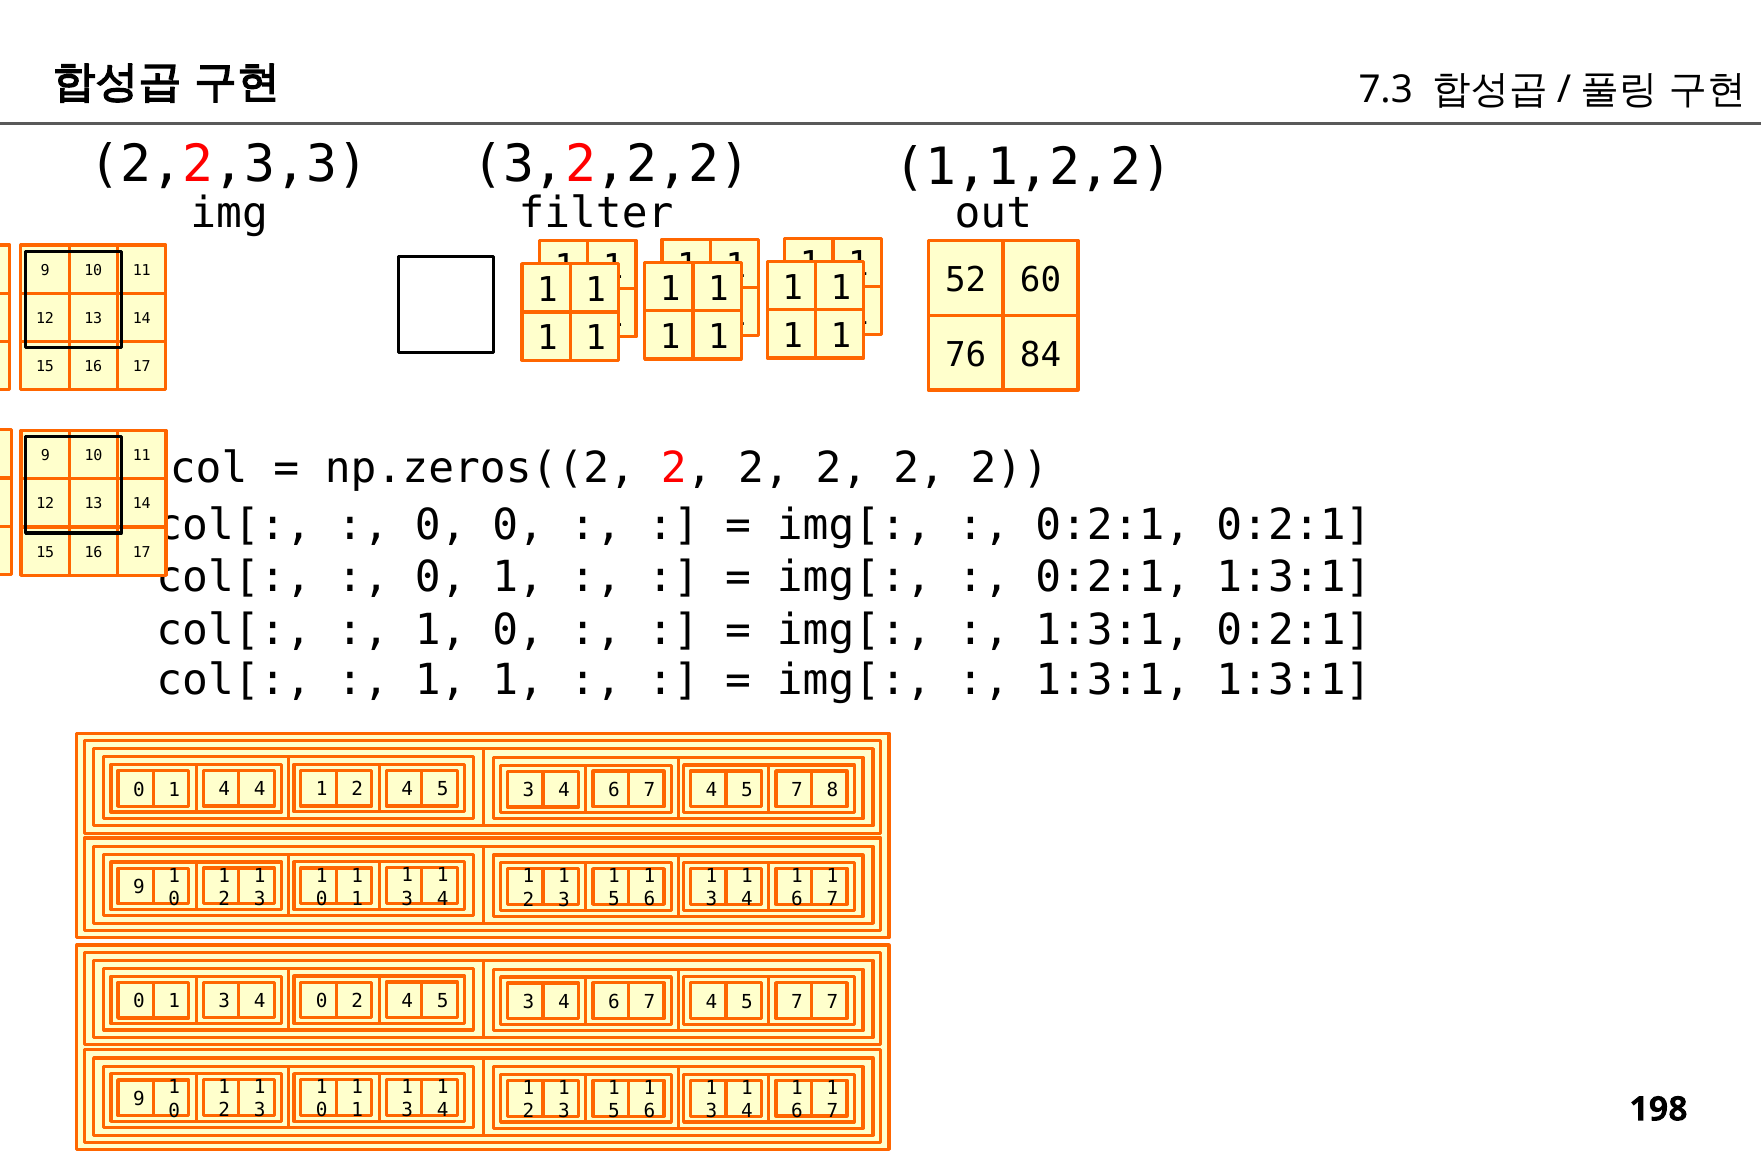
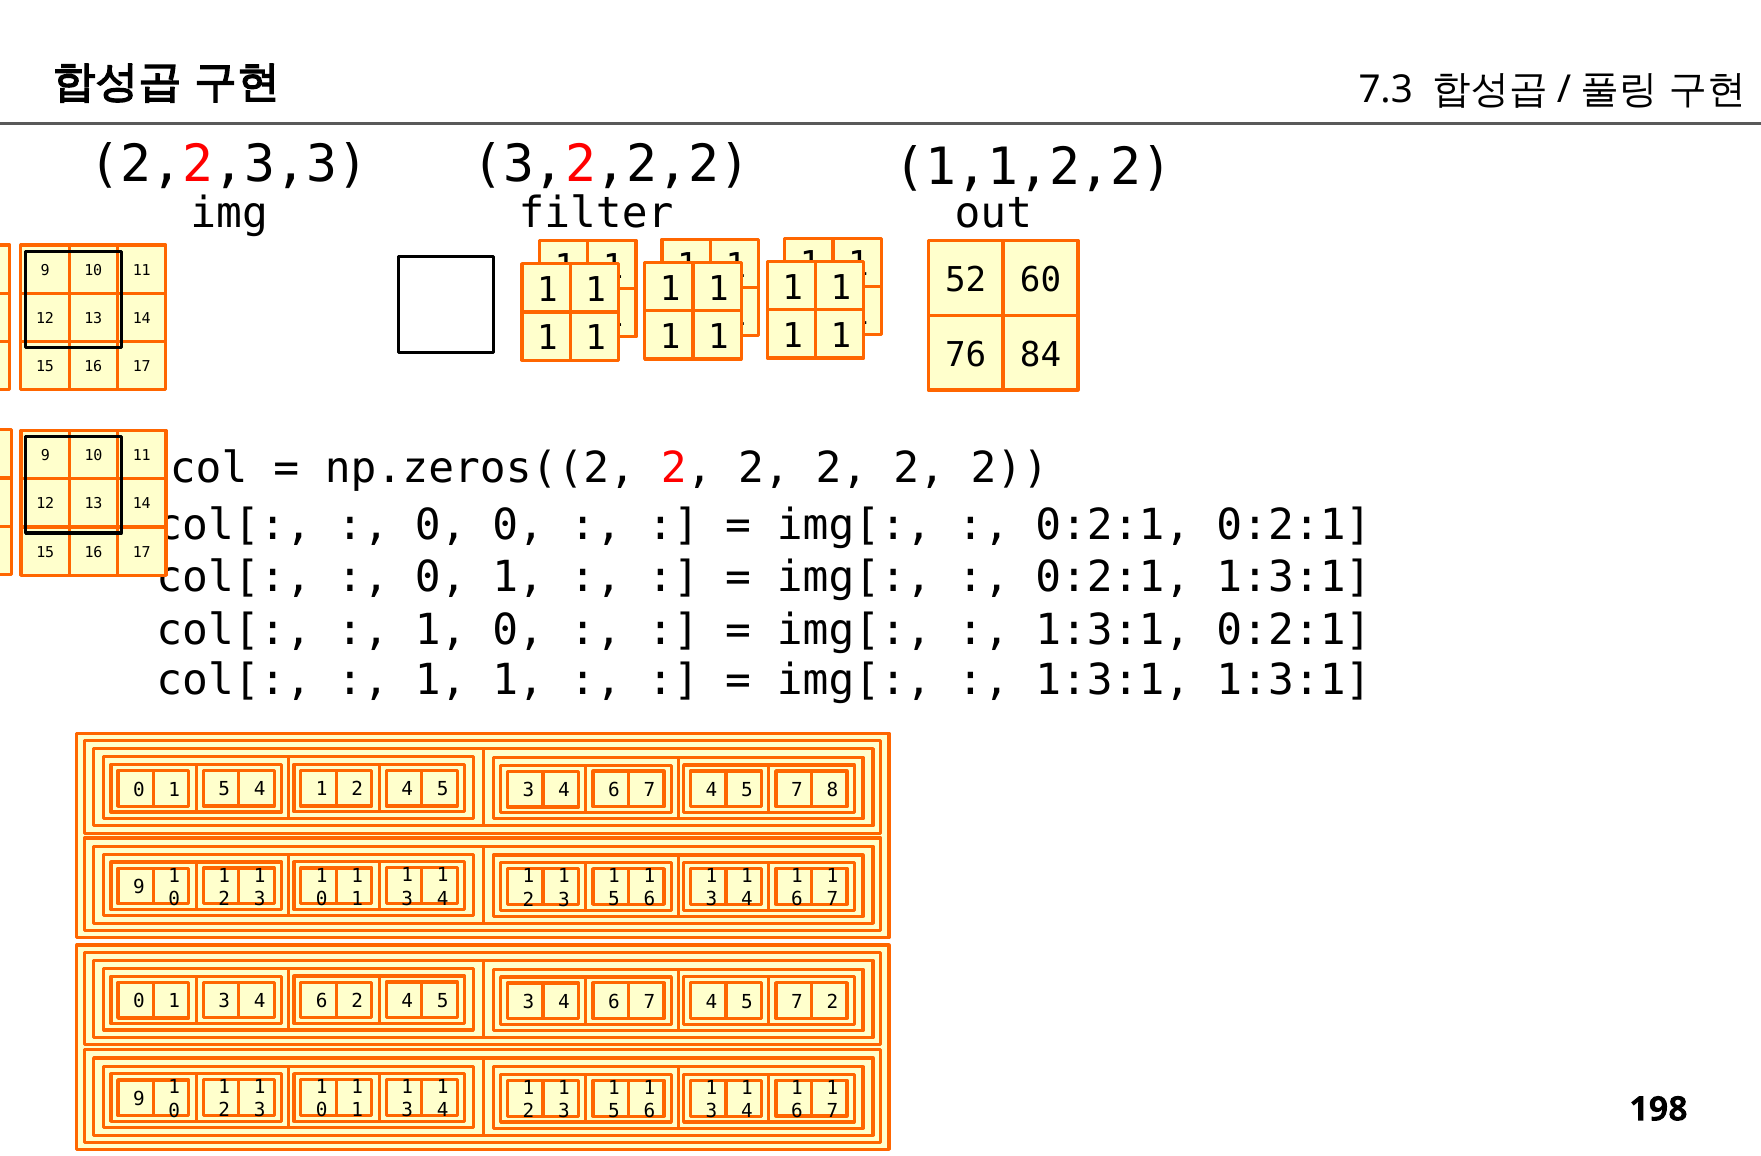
0 1 4: 4 -> 5
1 3 4 0: 0 -> 6
7 7: 7 -> 2
